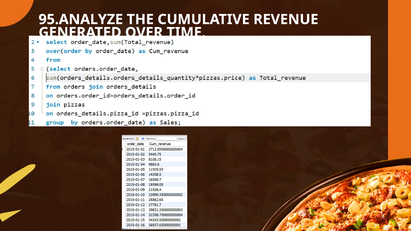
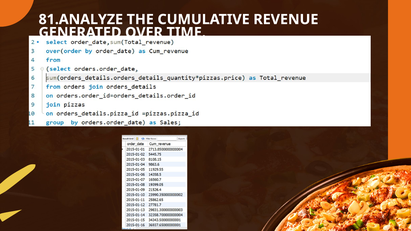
95.ANALYZE: 95.ANALYZE -> 81.ANALYZE
